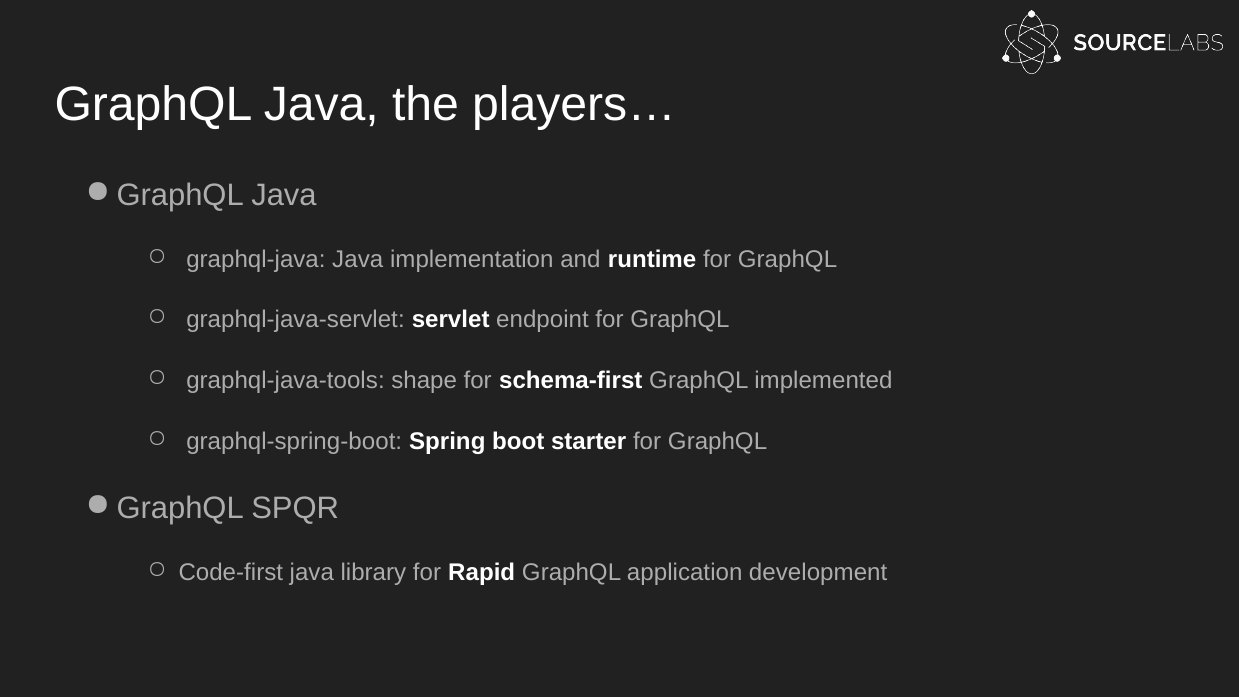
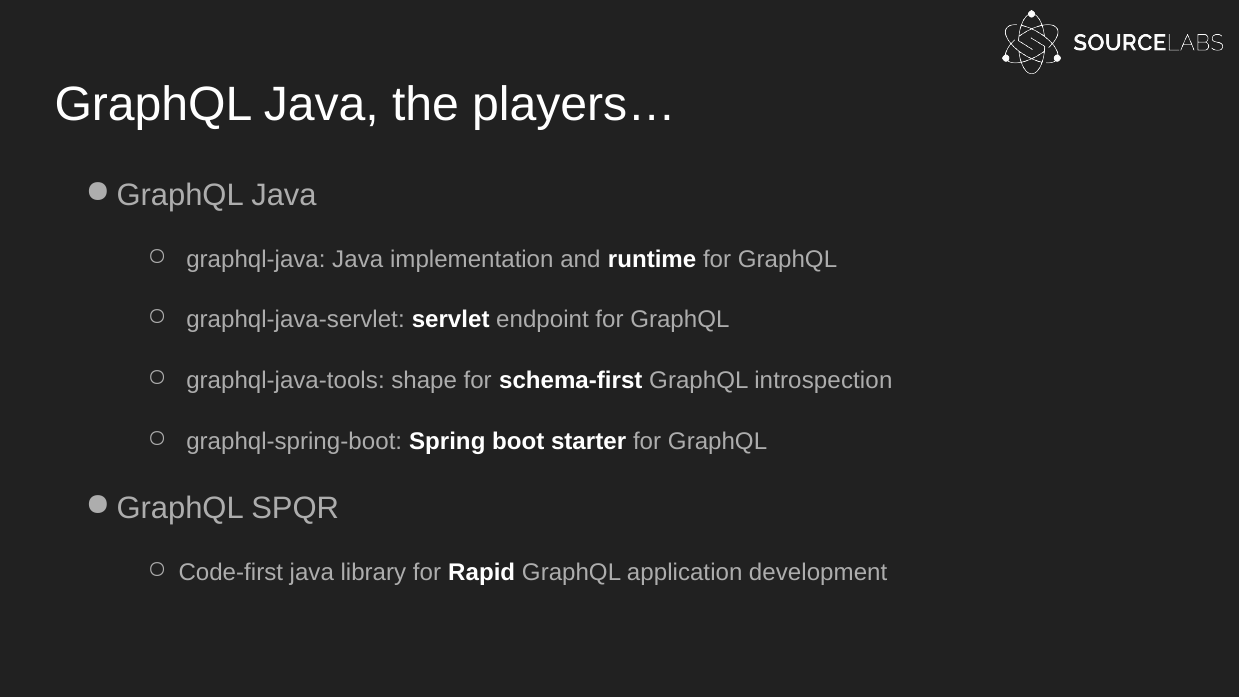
implemented: implemented -> introspection
